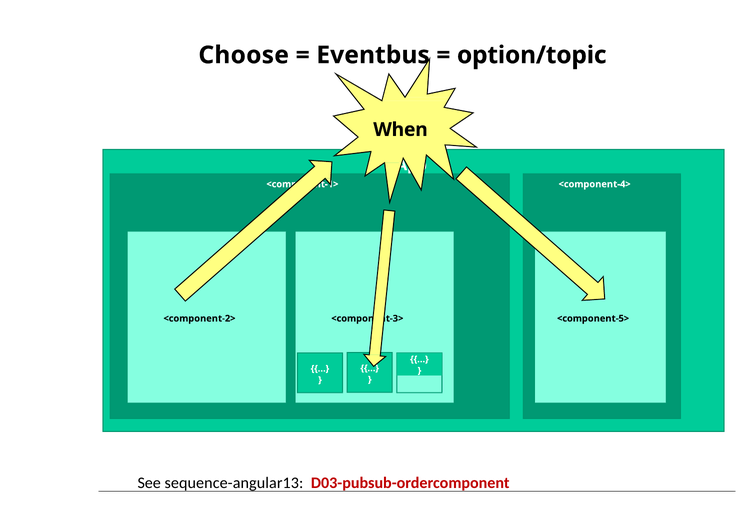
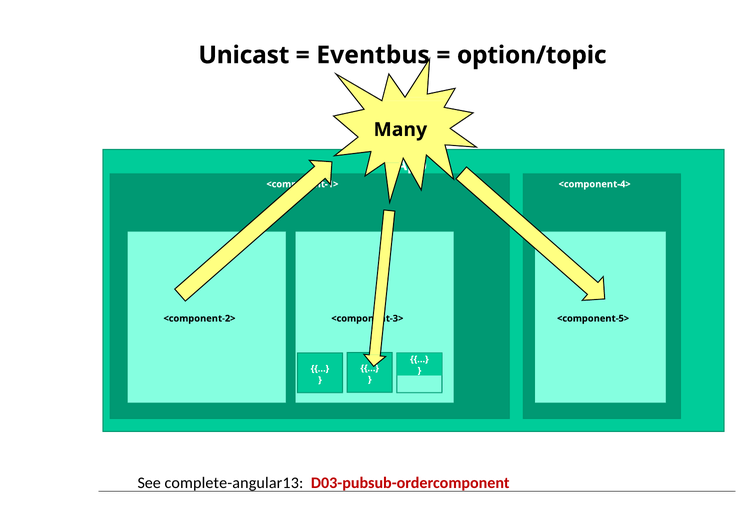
Choose: Choose -> Unicast
When: When -> Many
sequence-angular13: sequence-angular13 -> complete-angular13
